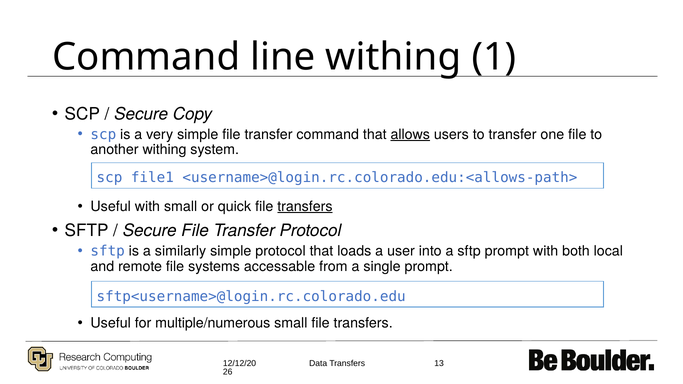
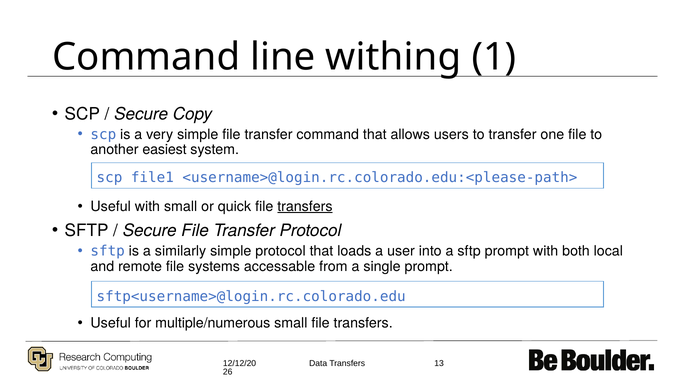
allows underline: present -> none
another withing: withing -> easiest
<username>@login.rc.colorado.edu:<allows-path>: <username>@login.rc.colorado.edu:<allows-path> -> <username>@login.rc.colorado.edu:<please-path>
